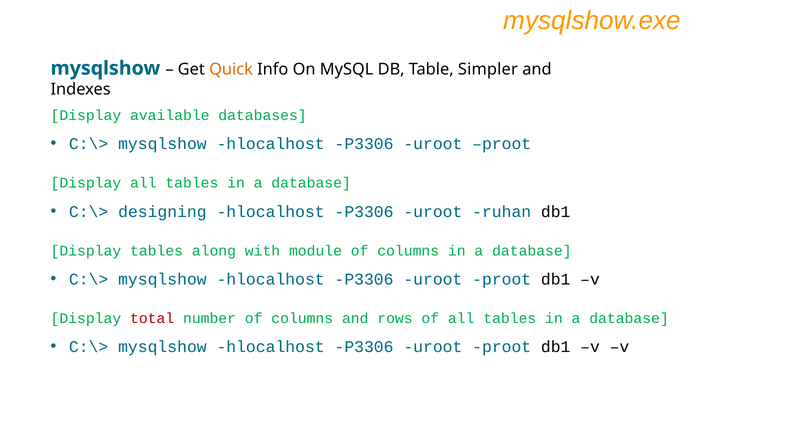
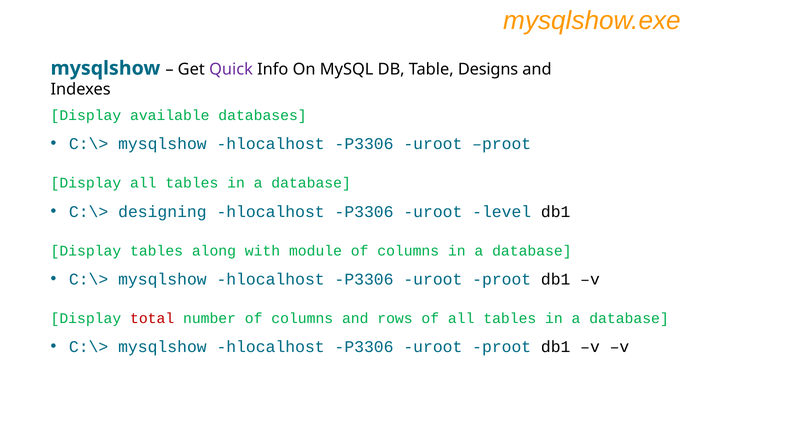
Quick colour: orange -> purple
Simpler: Simpler -> Designs
ruhan: ruhan -> level
